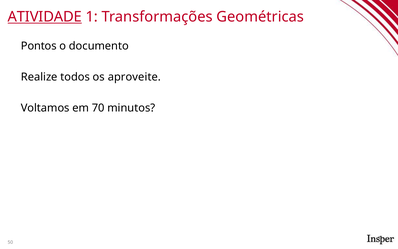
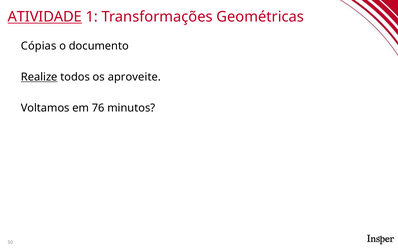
Pontos: Pontos -> Cópias
Realize underline: none -> present
70: 70 -> 76
